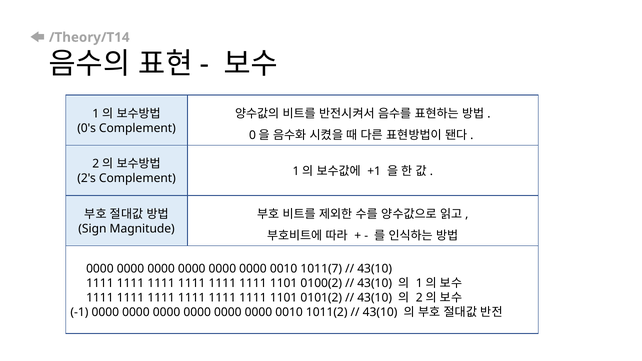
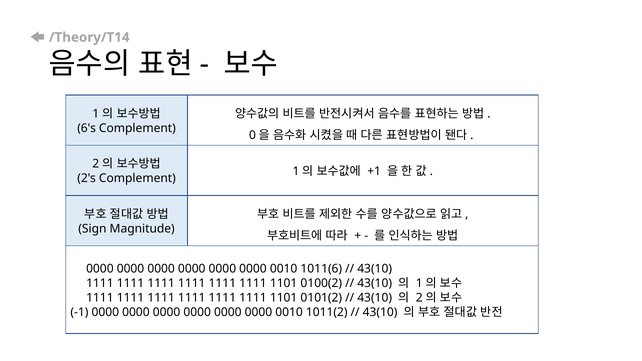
0's: 0's -> 6's
1011(7: 1011(7 -> 1011(6
